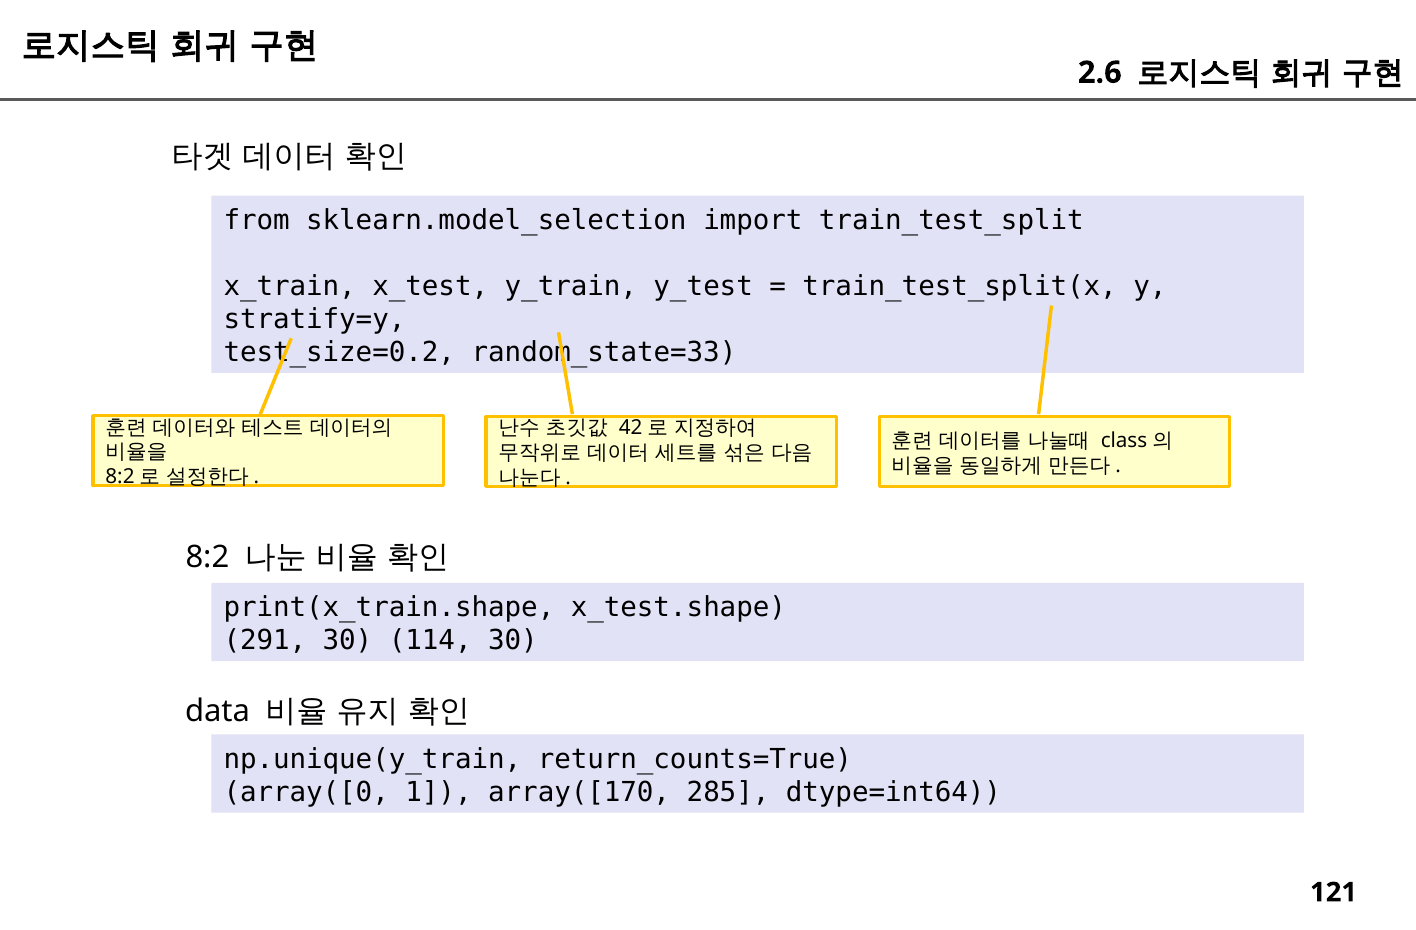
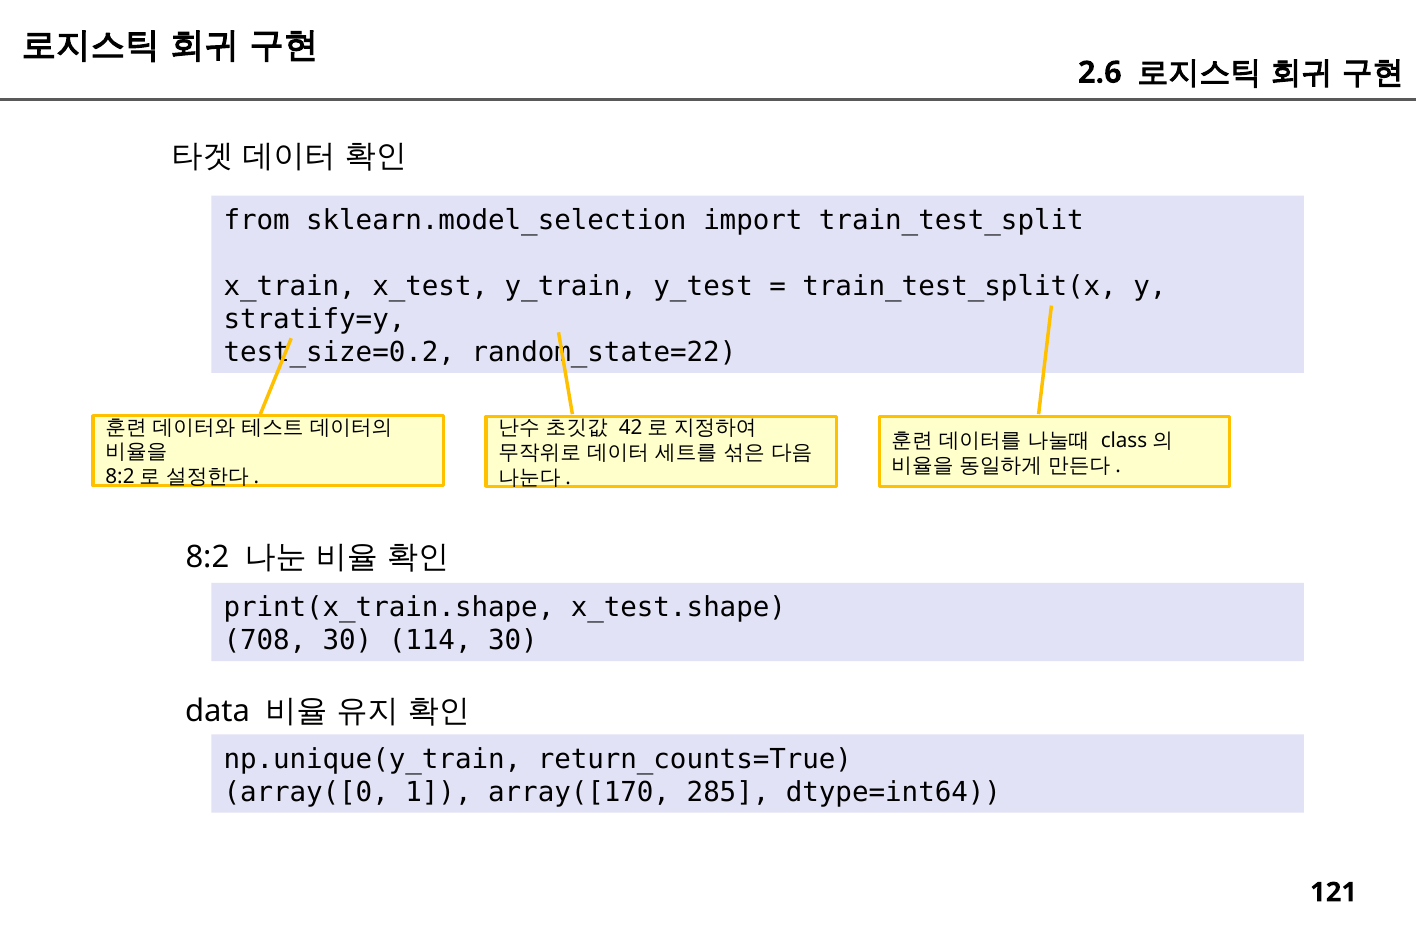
random_state=33: random_state=33 -> random_state=22
291: 291 -> 708
